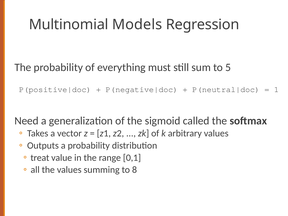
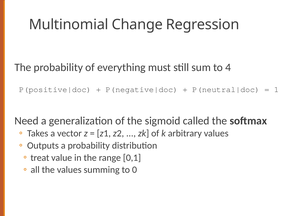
Models: Models -> Change
5: 5 -> 4
8: 8 -> 0
